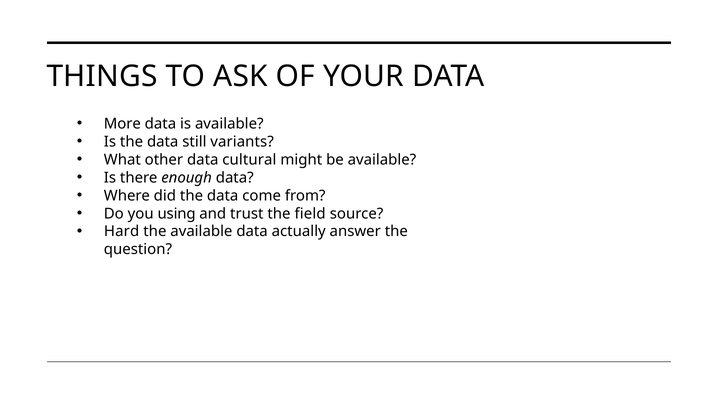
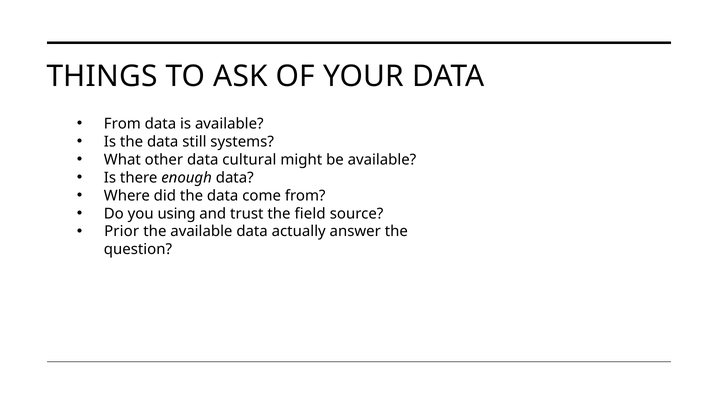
More at (122, 124): More -> From
variants: variants -> systems
Hard: Hard -> Prior
